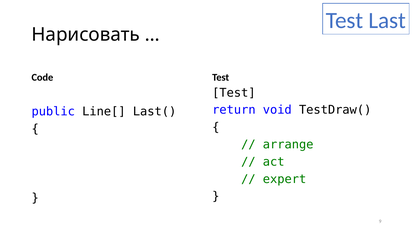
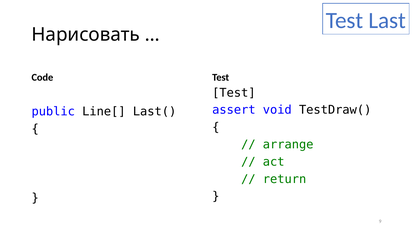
return: return -> assert
expert: expert -> return
